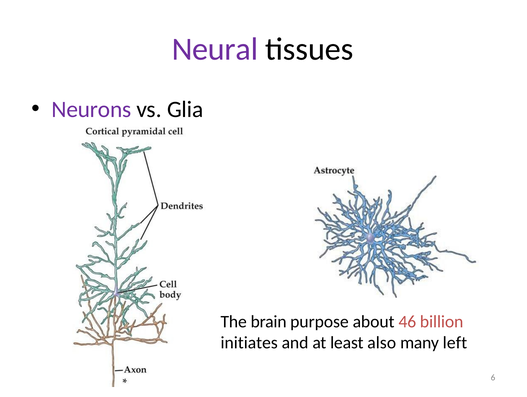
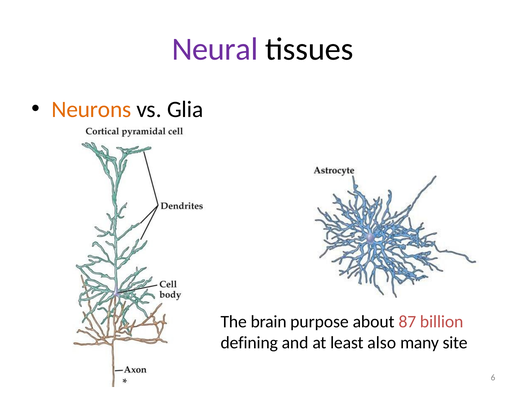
Neurons colour: purple -> orange
46: 46 -> 87
initiates: initiates -> defining
left: left -> site
